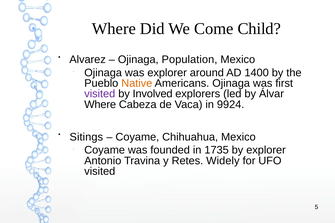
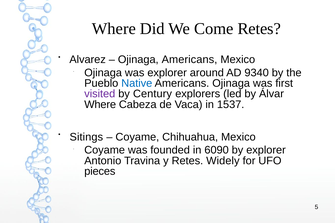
Come Child: Child -> Retes
Ojinaga Population: Population -> Americans
1400: 1400 -> 9340
Native colour: orange -> blue
Involved: Involved -> Century
9924: 9924 -> 1537
1735: 1735 -> 6090
visited at (100, 172): visited -> pieces
